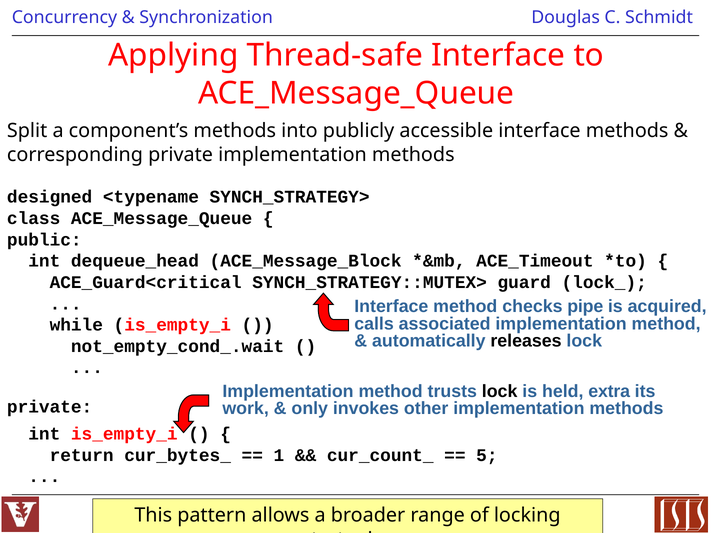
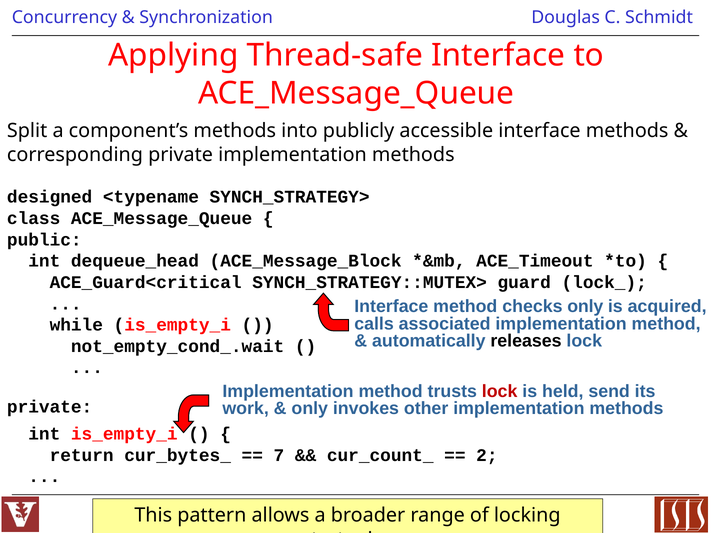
checks pipe: pipe -> only
lock at (500, 392) colour: black -> red
extra: extra -> send
1: 1 -> 7
5: 5 -> 2
